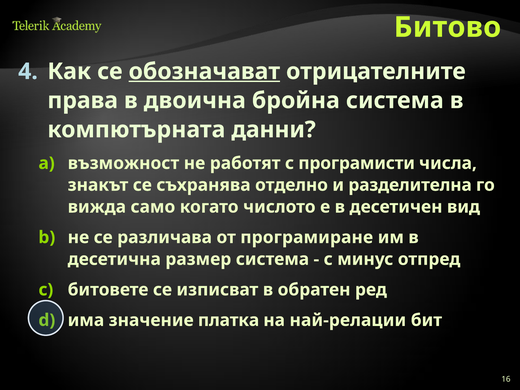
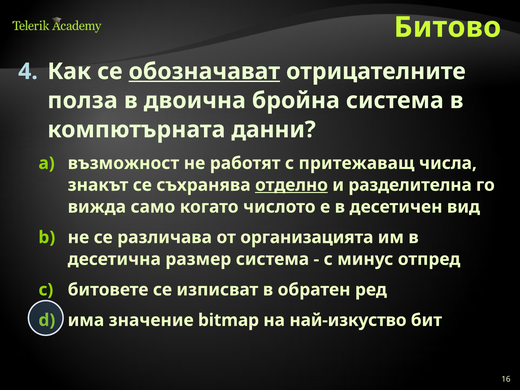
права: права -> полза
програмисти: програмисти -> притежаващ
отделно underline: none -> present
програмиране: програмиране -> организацията
платка: платка -> bitmap
най-релации: най-релации -> най-изкуство
